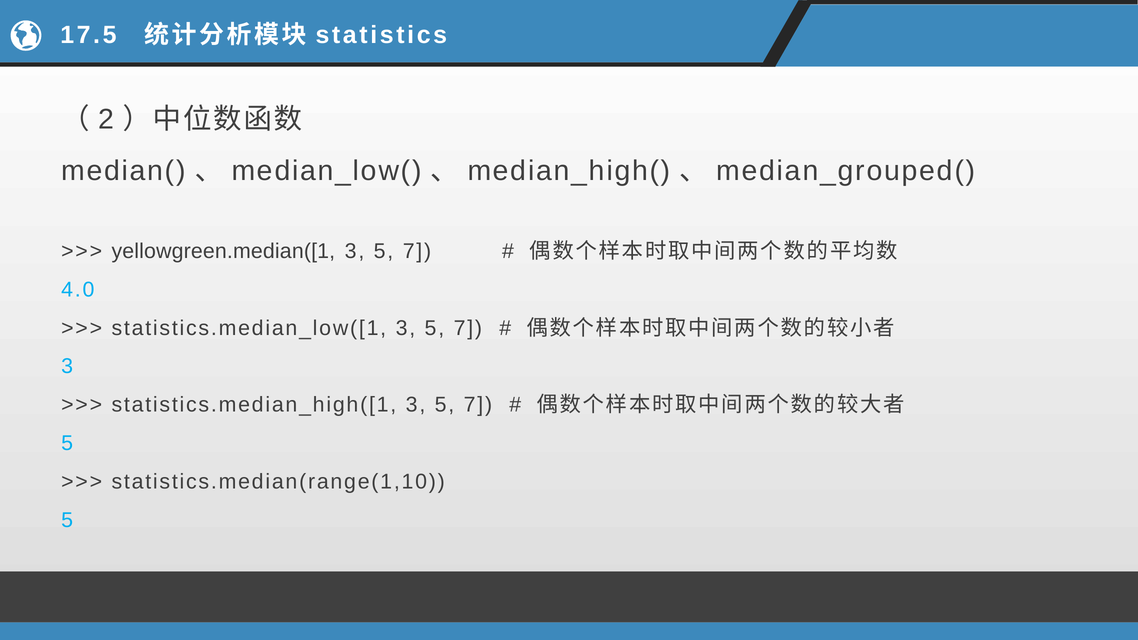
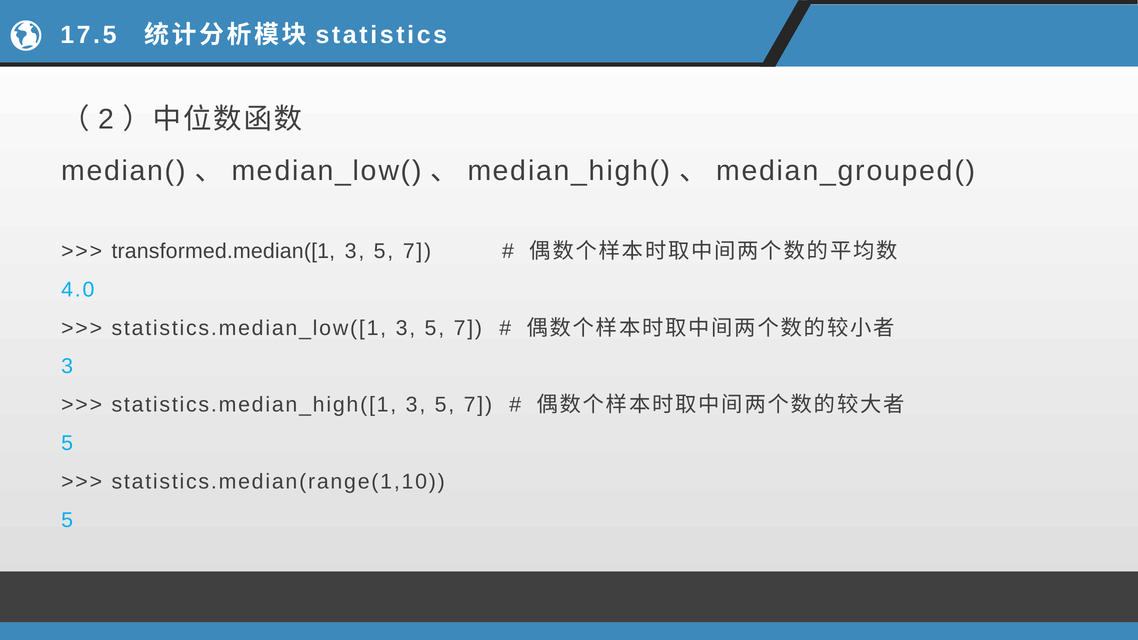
yellowgreen.median([1: yellowgreen.median([1 -> transformed.median([1
